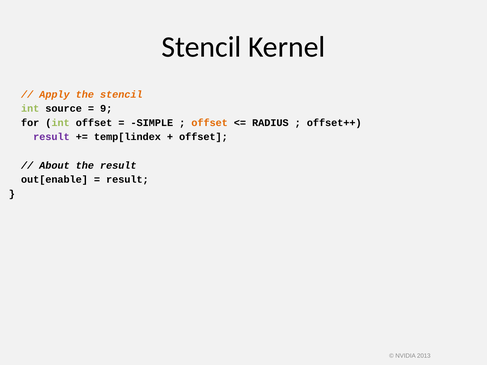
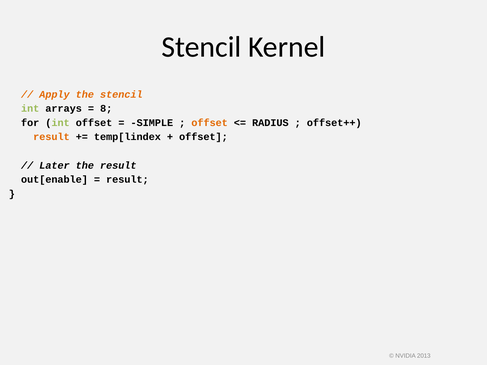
source: source -> arrays
9: 9 -> 8
result at (51, 137) colour: purple -> orange
About: About -> Later
